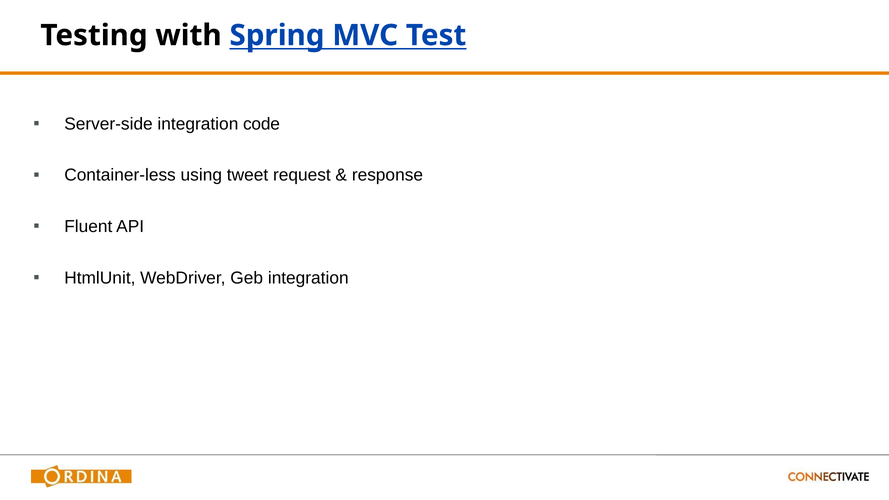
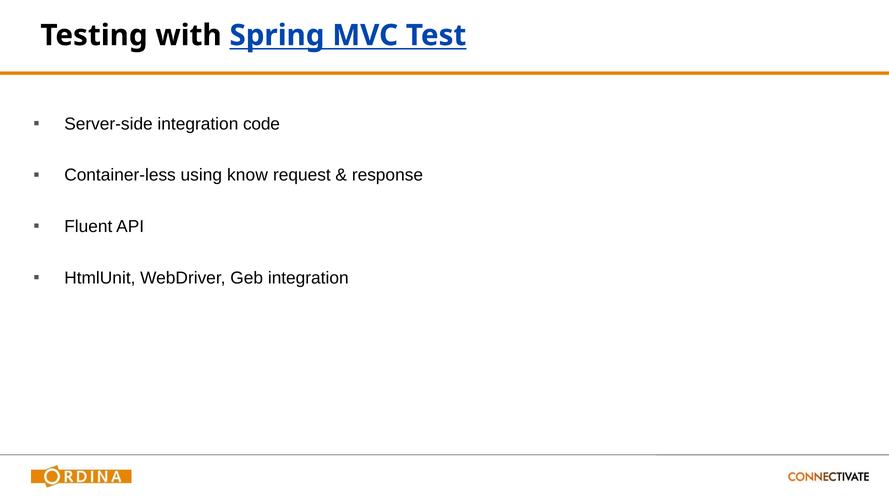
tweet: tweet -> know
